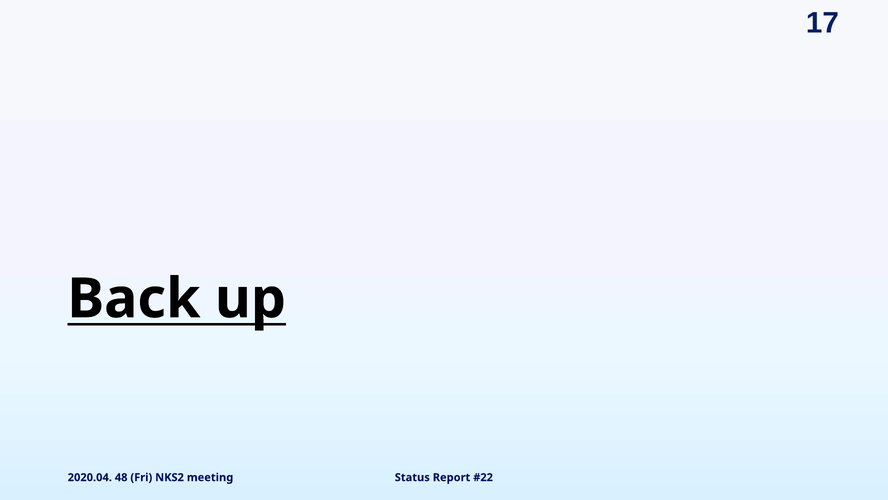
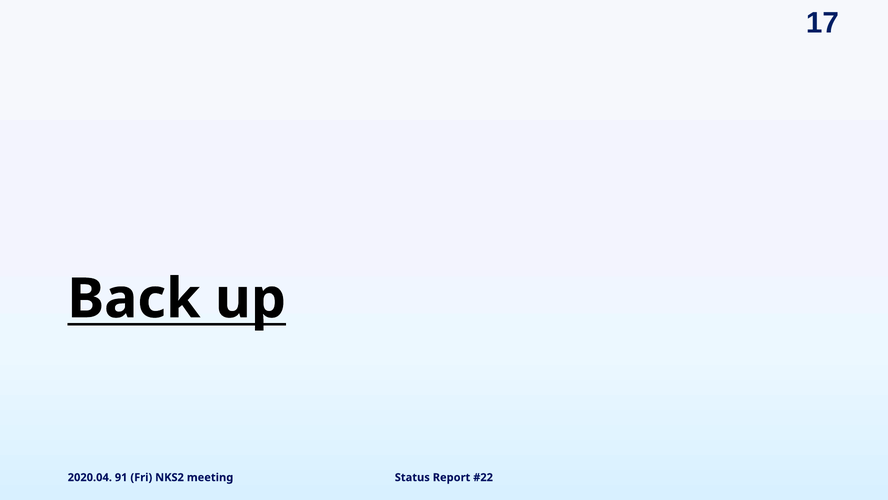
48: 48 -> 91
